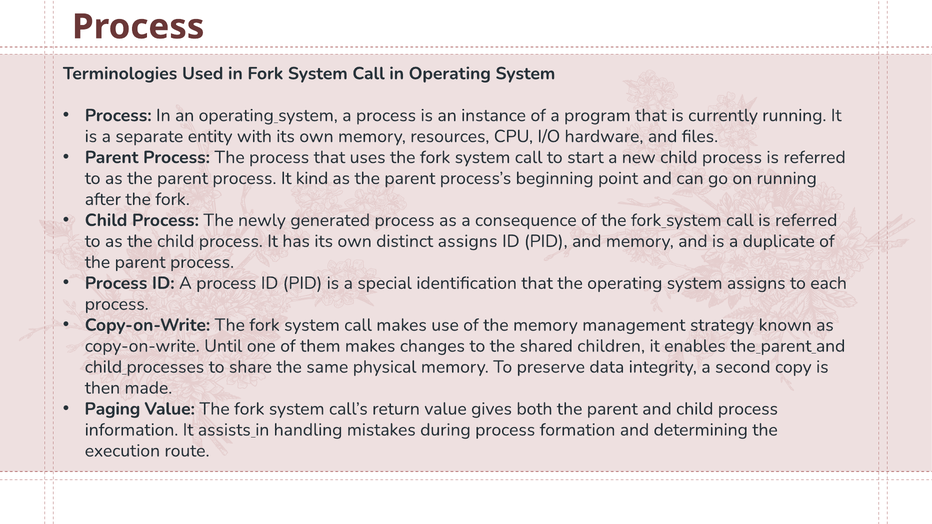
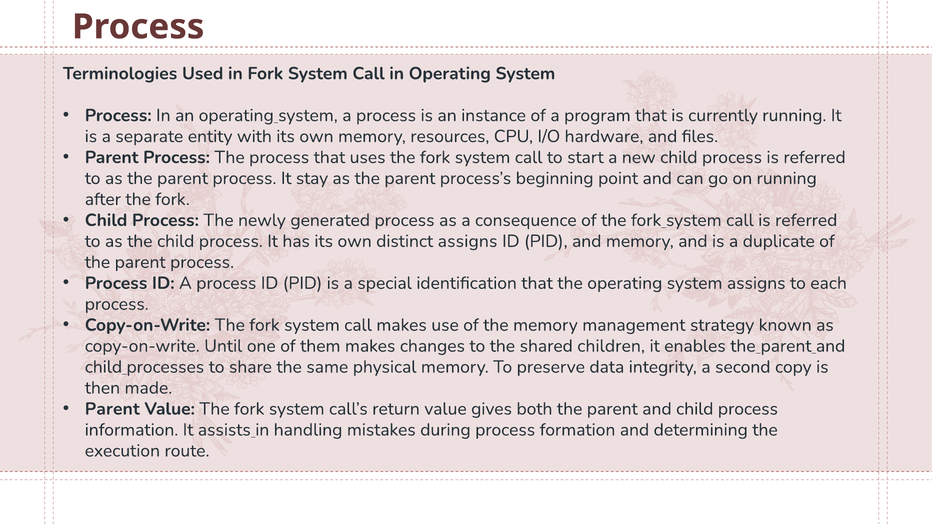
kind: kind -> stay
Paging at (112, 409): Paging -> Parent
